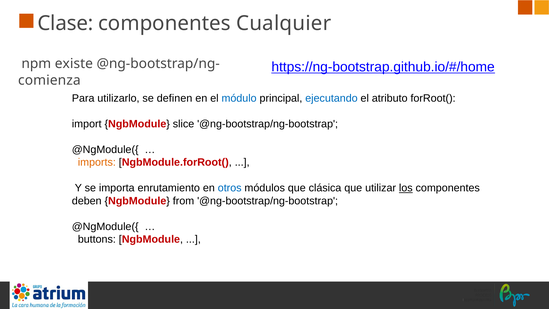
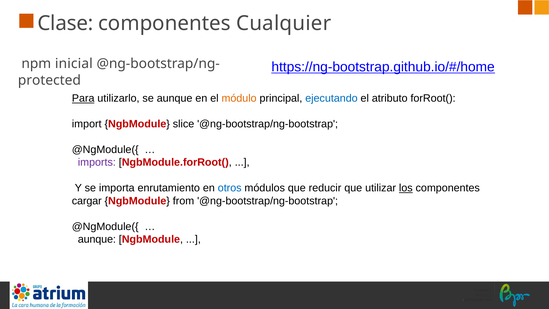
existe: existe -> inicial
comienza: comienza -> protected
Para underline: none -> present
se definen: definen -> aunque
módulo colour: blue -> orange
imports colour: orange -> purple
clásica: clásica -> reducir
deben: deben -> cargar
buttons at (97, 239): buttons -> aunque
